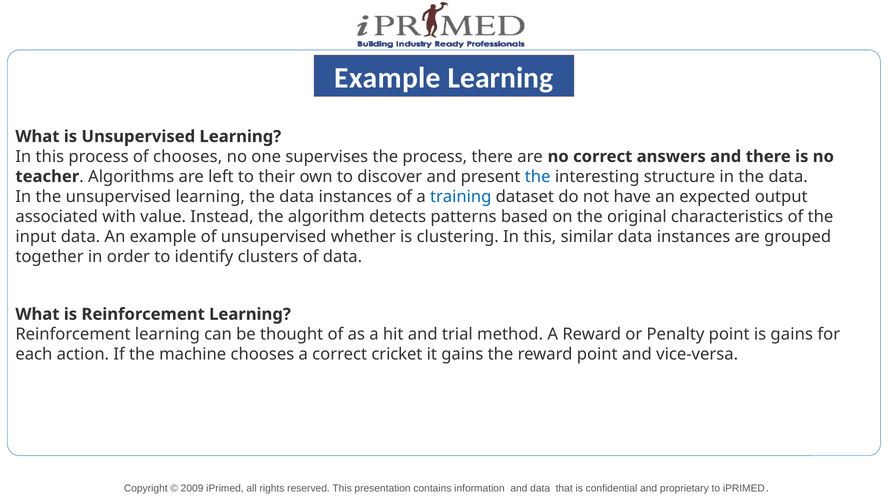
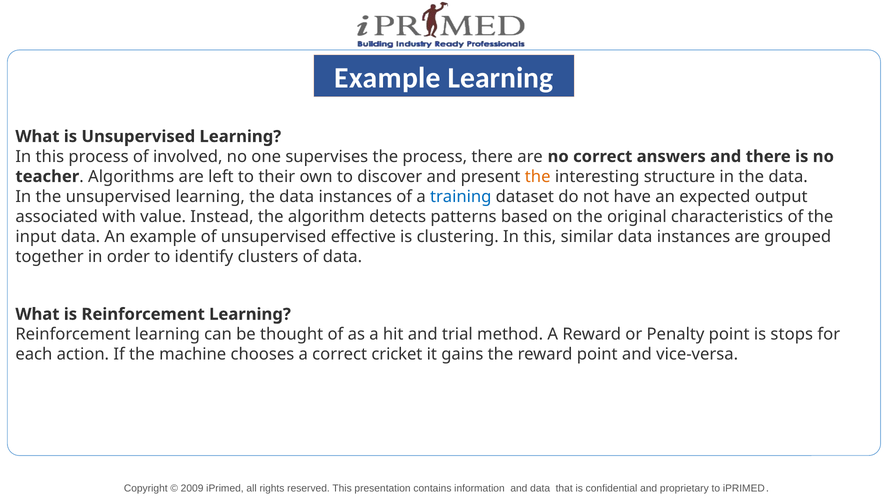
of chooses: chooses -> involved
the at (538, 176) colour: blue -> orange
whether: whether -> effective
is gains: gains -> stops
